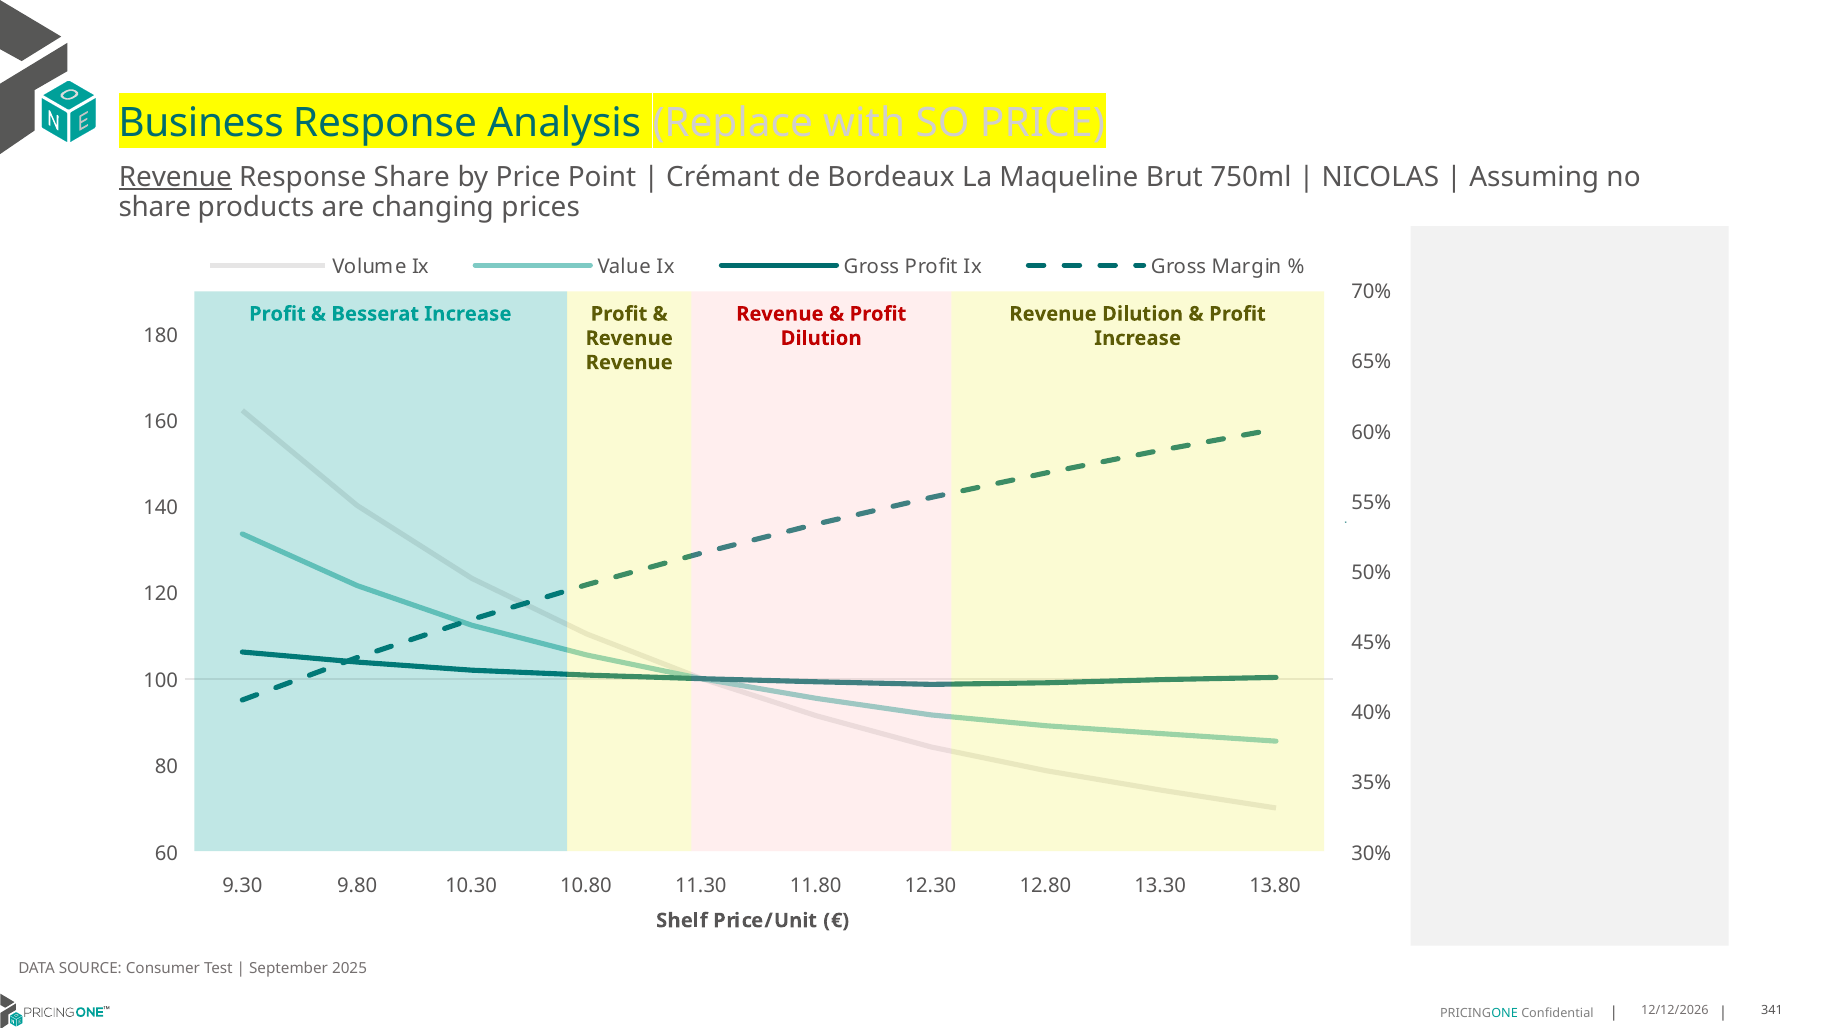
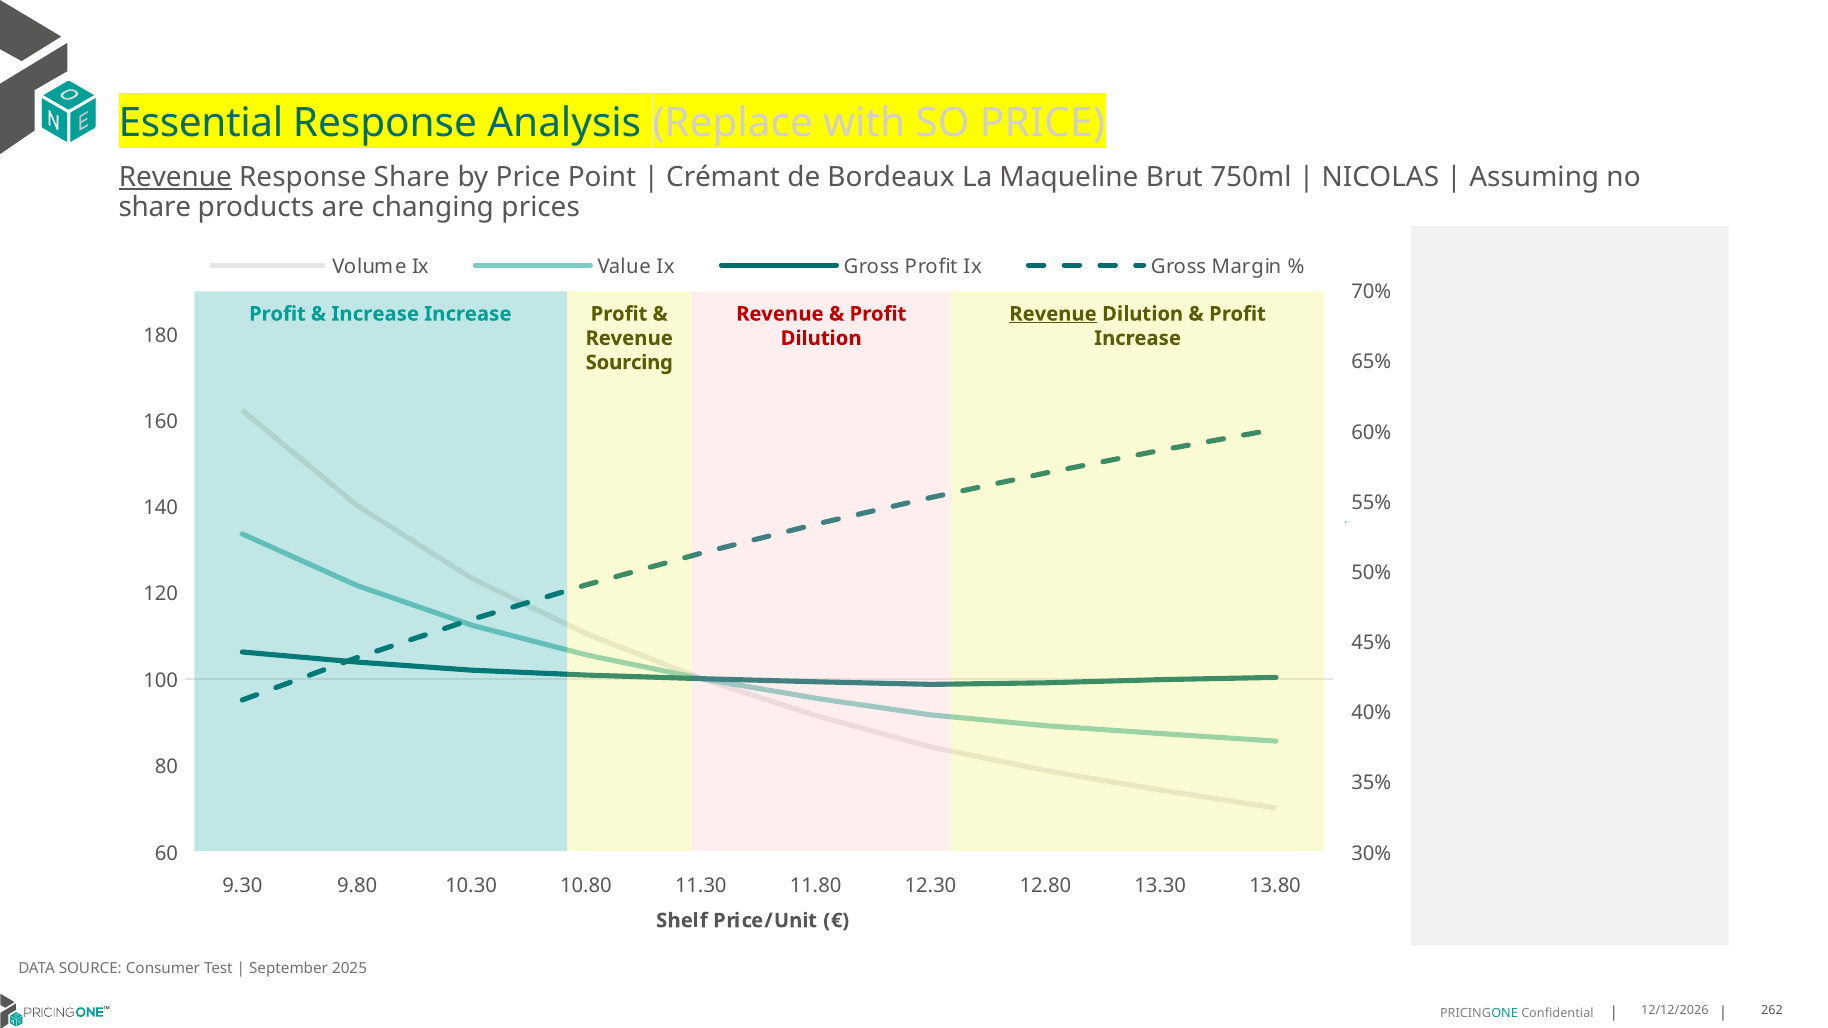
Business: Business -> Essential
Besserat at (375, 314): Besserat -> Increase
Revenue at (1053, 314) underline: none -> present
Revenue at (629, 363): Revenue -> Sourcing
341: 341 -> 262
